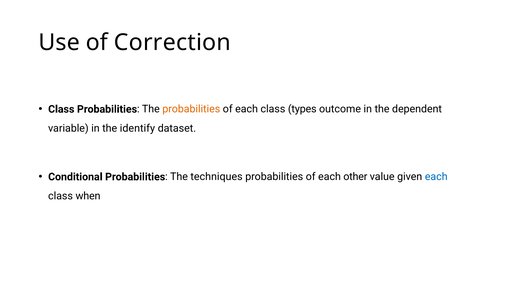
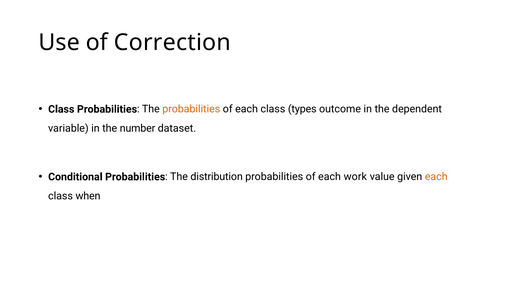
identify: identify -> number
techniques: techniques -> distribution
other: other -> work
each at (436, 177) colour: blue -> orange
